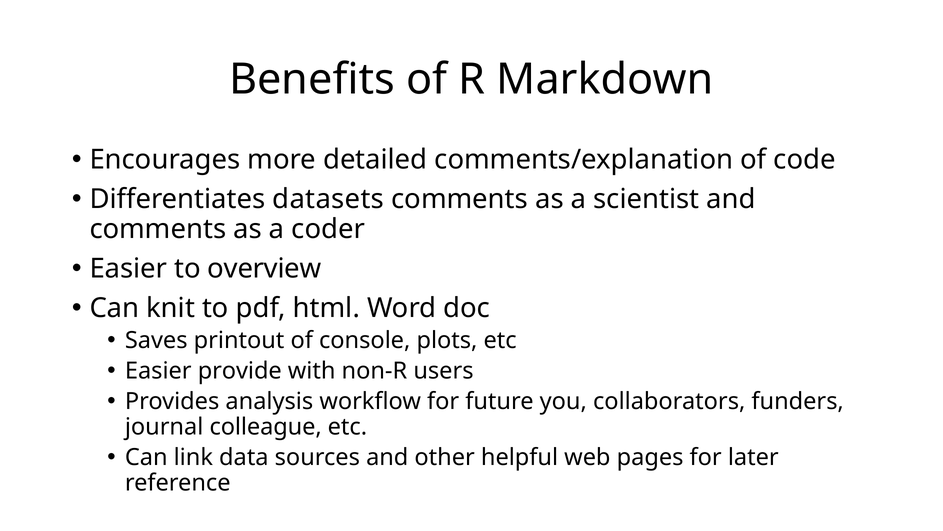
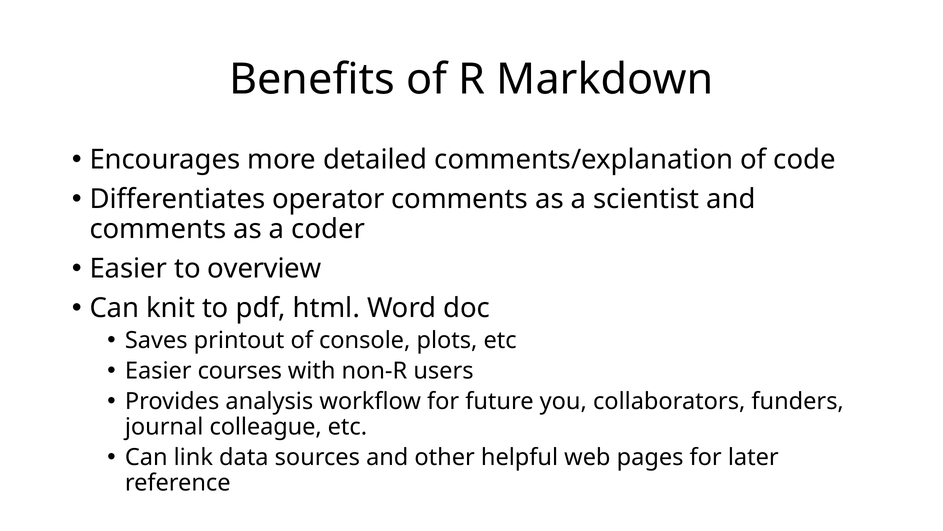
datasets: datasets -> operator
provide: provide -> courses
